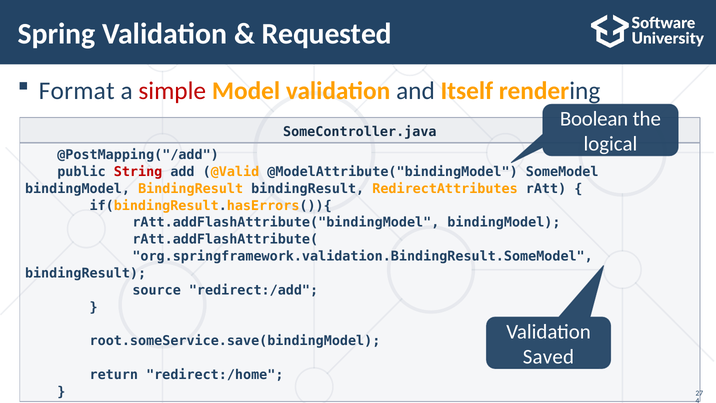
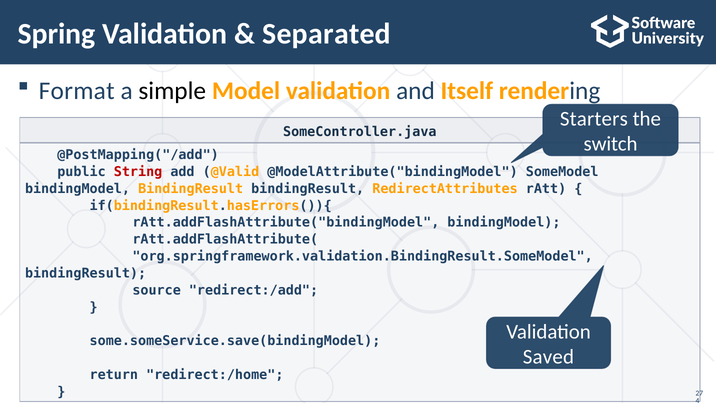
Requested: Requested -> Separated
simple colour: red -> black
Boolean: Boolean -> Starters
logical: logical -> switch
root.someService.save(bindingModel: root.someService.save(bindingModel -> some.someService.save(bindingModel
